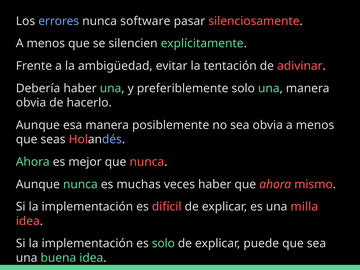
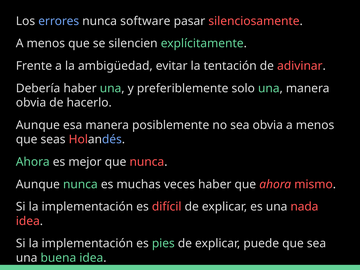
milla: milla -> nada
es solo: solo -> pies
